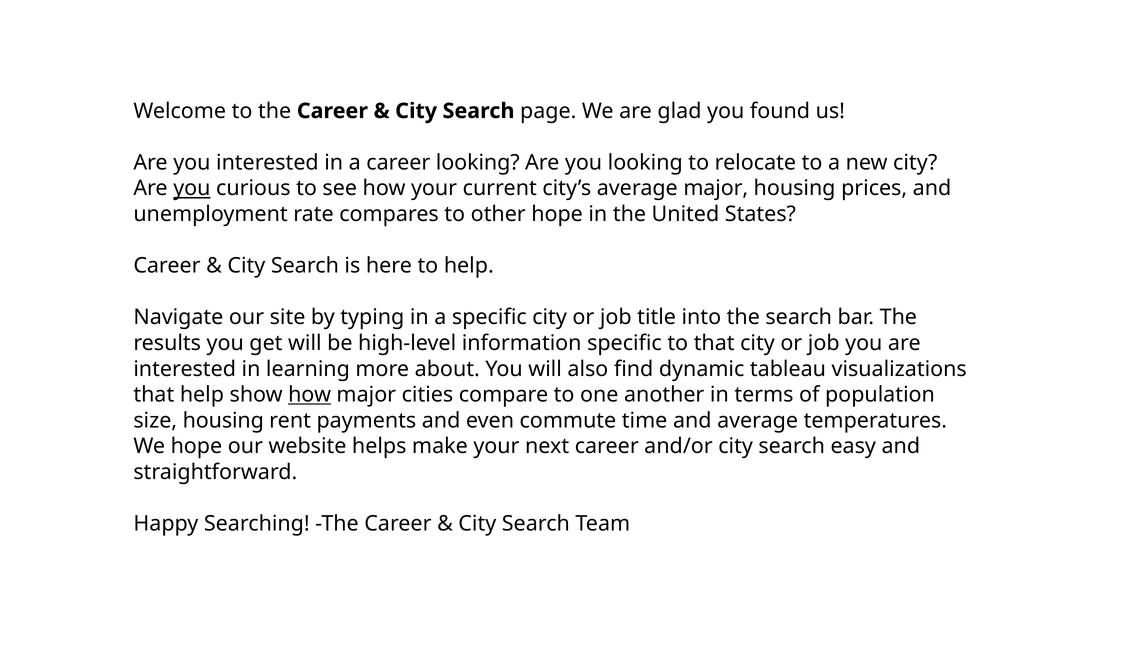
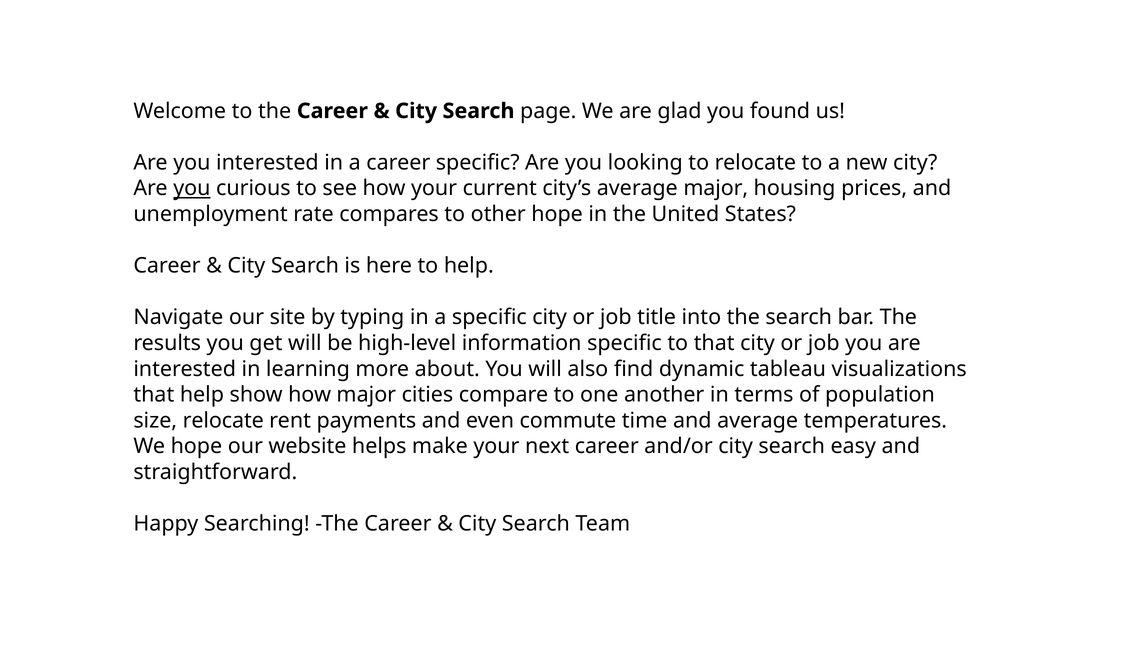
career looking: looking -> specific
how at (310, 395) underline: present -> none
size housing: housing -> relocate
